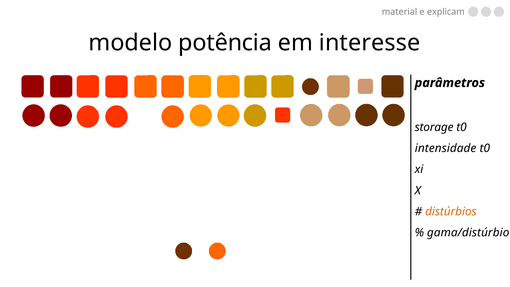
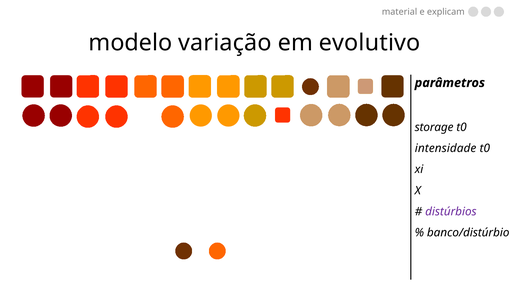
potência: potência -> variação
interesse: interesse -> evolutivo
distúrbios colour: orange -> purple
gama/distúrbio: gama/distúrbio -> banco/distúrbio
